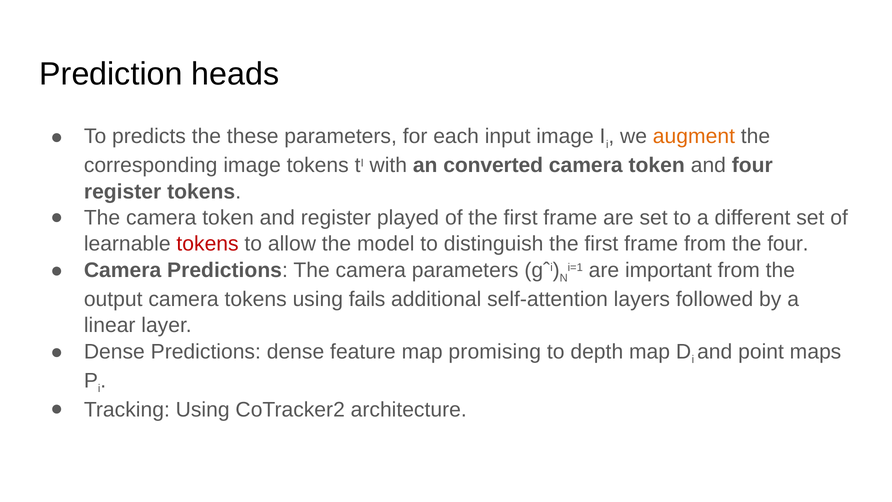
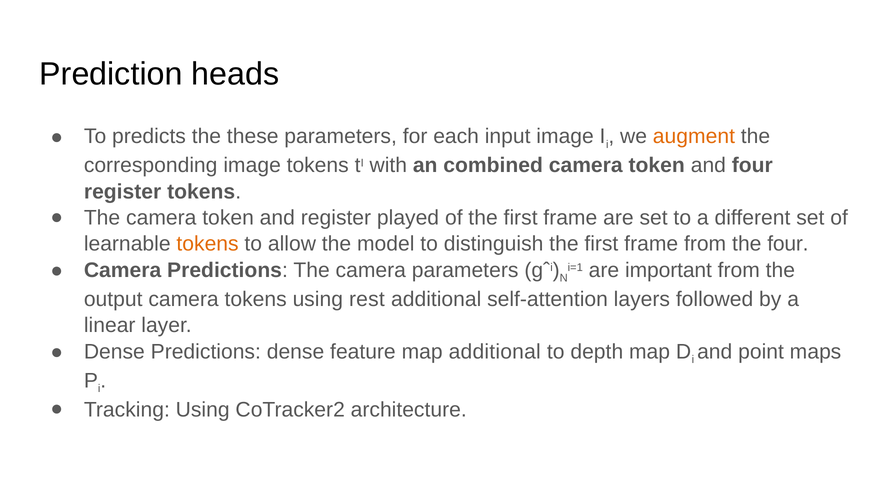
converted: converted -> combined
tokens at (208, 244) colour: red -> orange
fails: fails -> rest
map promising: promising -> additional
